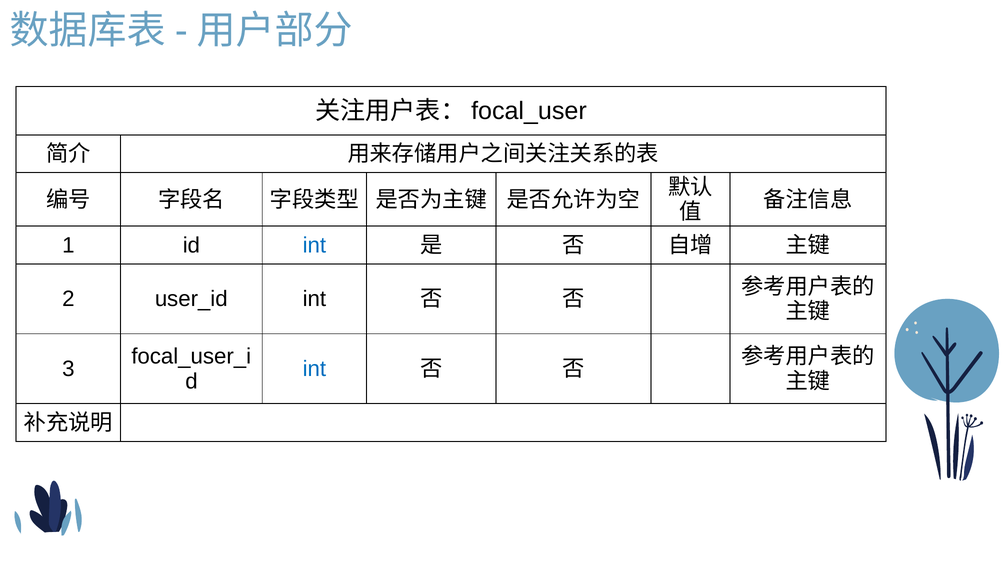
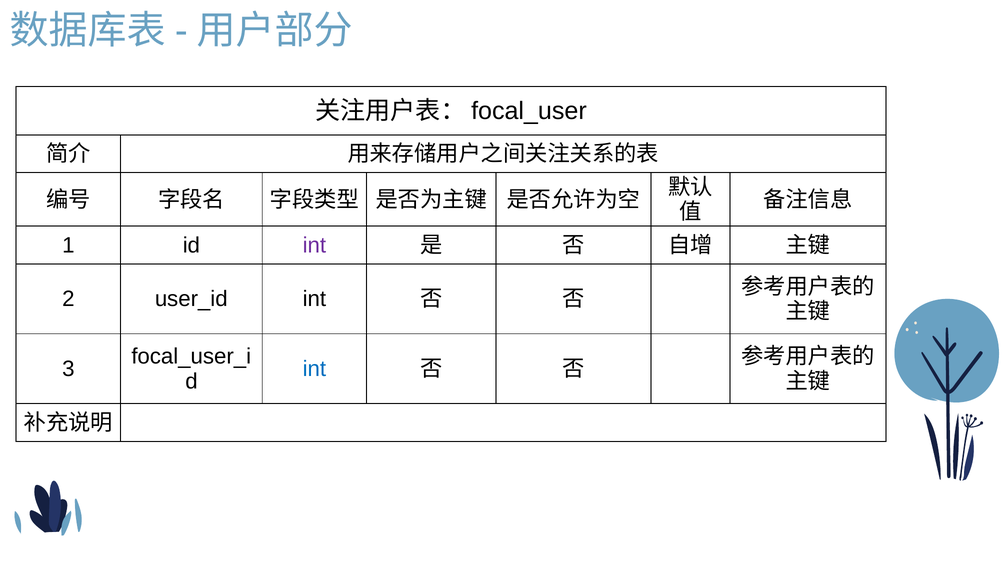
int at (314, 245) colour: blue -> purple
